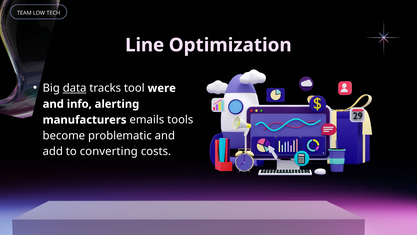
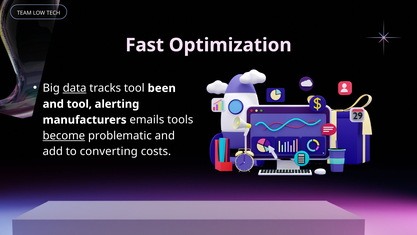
Line: Line -> Fast
were: were -> been
and info: info -> tool
become underline: none -> present
